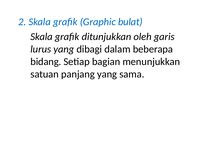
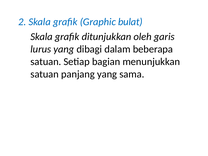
bidang at (46, 62): bidang -> satuan
